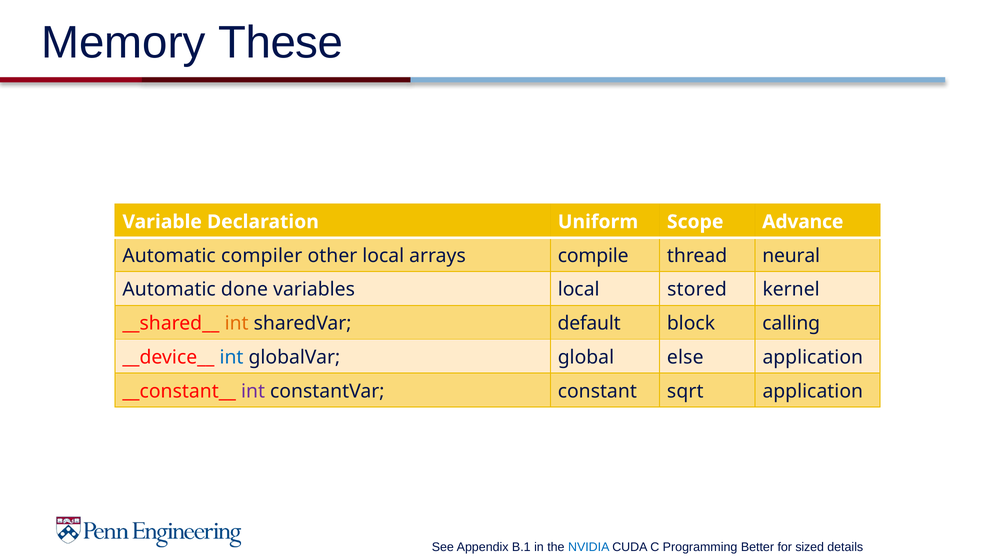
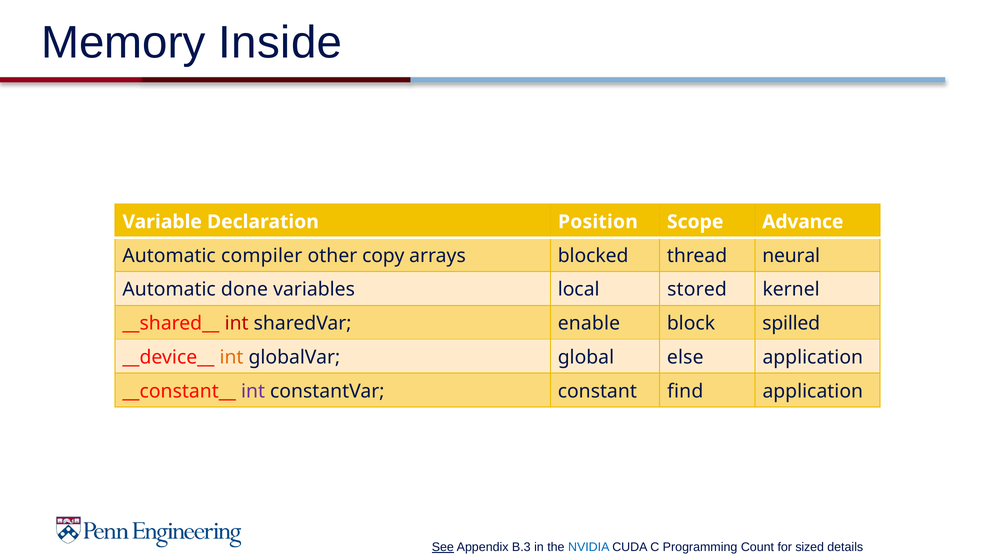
These: These -> Inside
Uniform: Uniform -> Position
other local: local -> copy
compile: compile -> blocked
int at (237, 323) colour: orange -> red
default: default -> enable
calling: calling -> spilled
int at (231, 357) colour: blue -> orange
sqrt: sqrt -> find
See underline: none -> present
B.1: B.1 -> B.3
Better: Better -> Count
